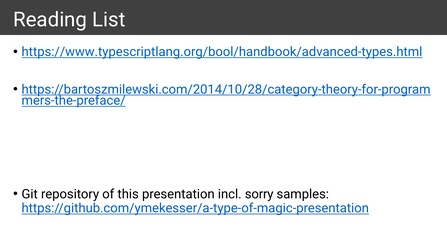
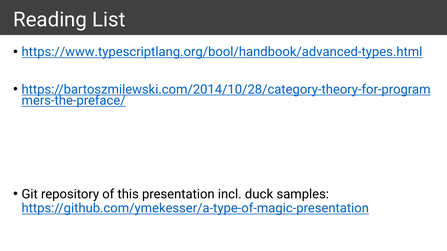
sorry: sorry -> duck
